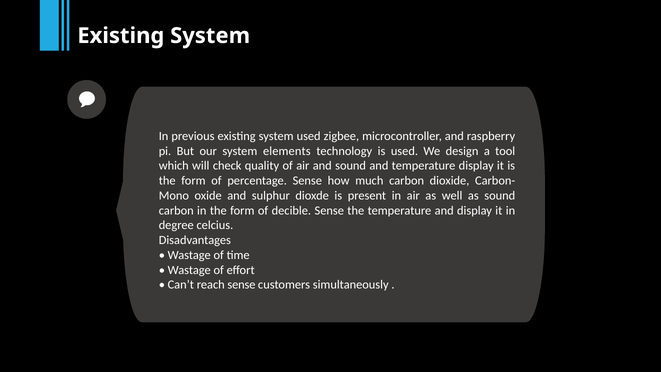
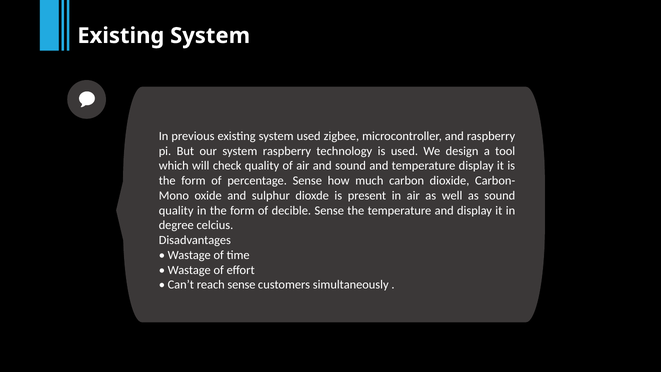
system elements: elements -> raspberry
carbon at (176, 210): carbon -> quality
